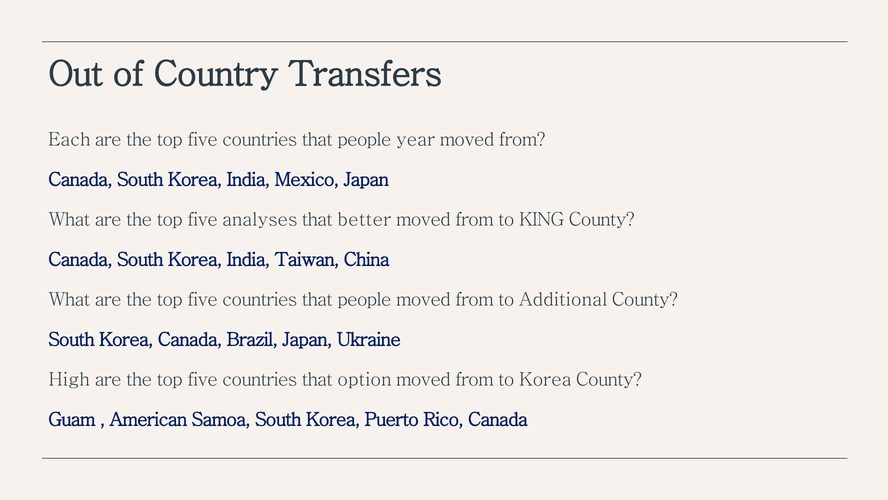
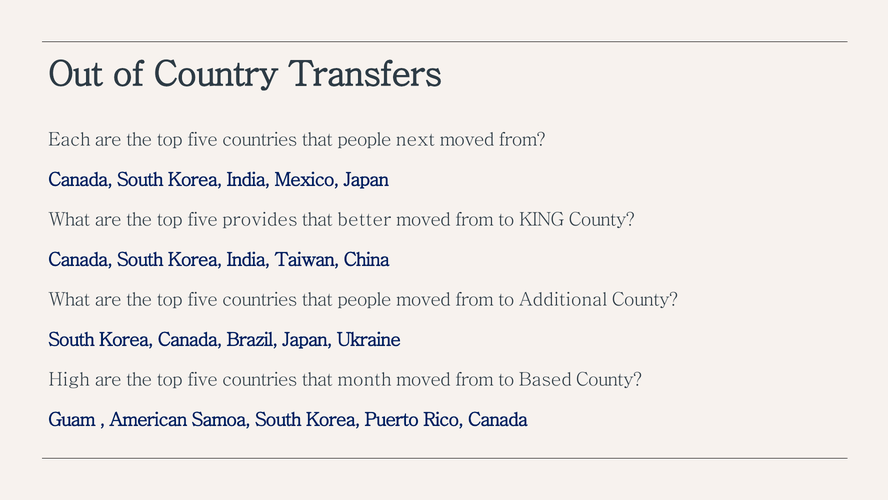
year: year -> next
analyses: analyses -> provides
option: option -> month
to Korea: Korea -> Based
